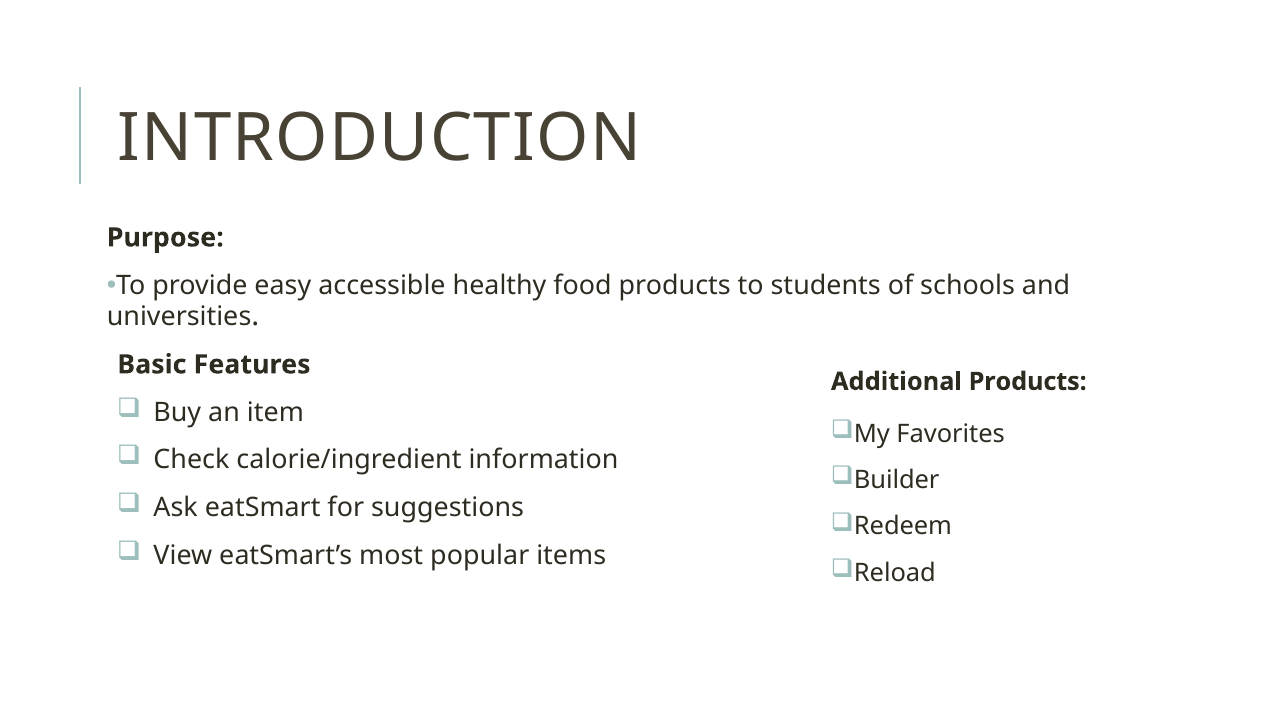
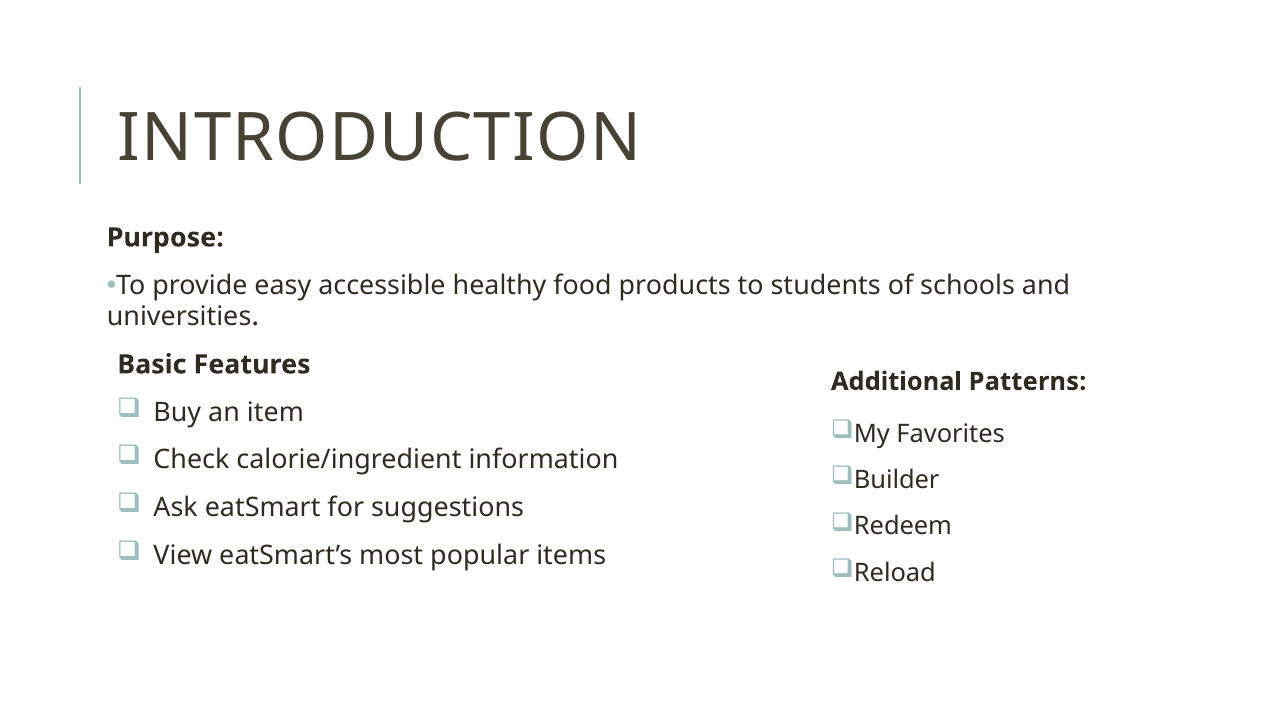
Additional Products: Products -> Patterns
